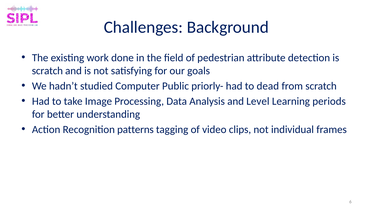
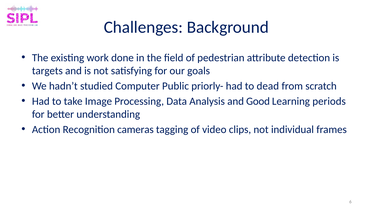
scratch at (47, 71): scratch -> targets
Level: Level -> Good
patterns: patterns -> cameras
